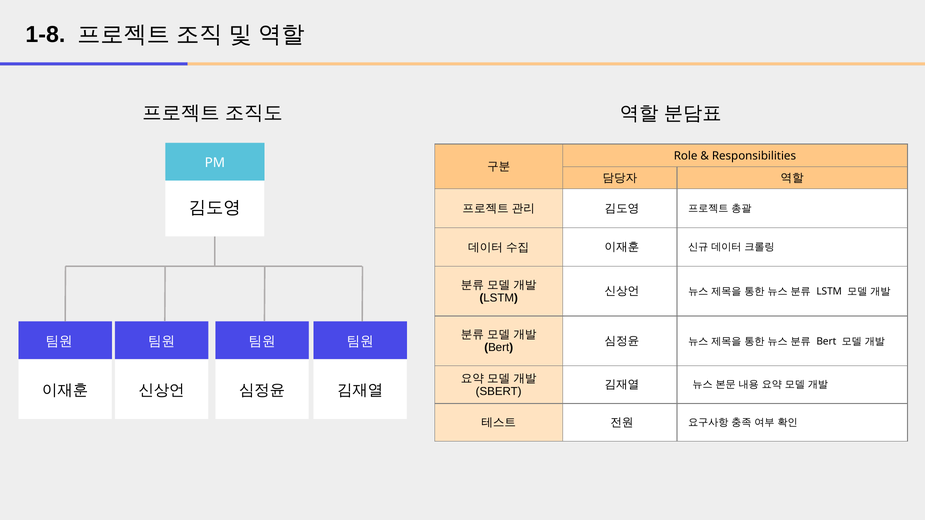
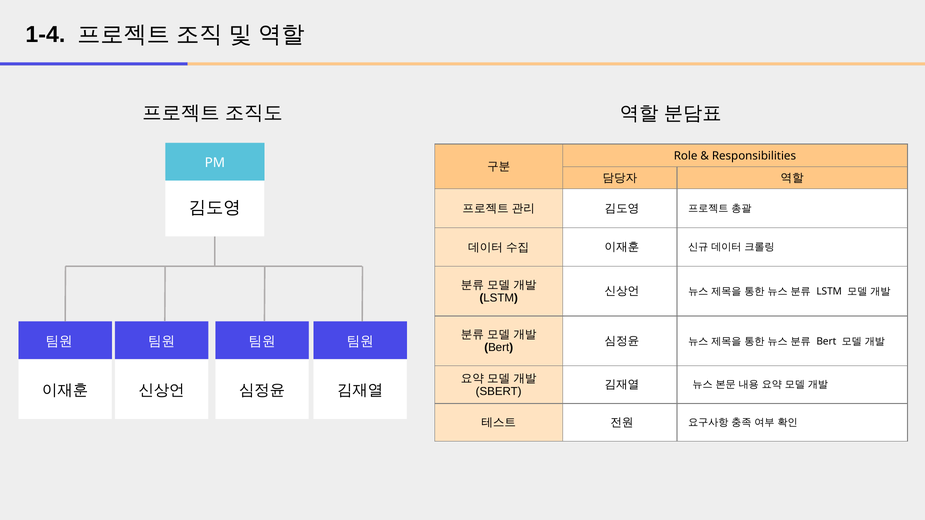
1-8: 1-8 -> 1-4
